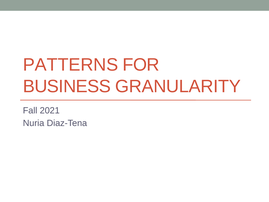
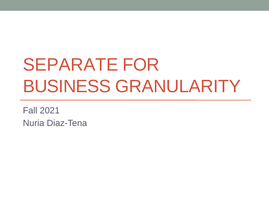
PATTERNS: PATTERNS -> SEPARATE
